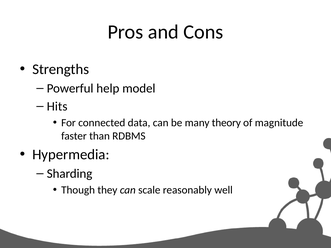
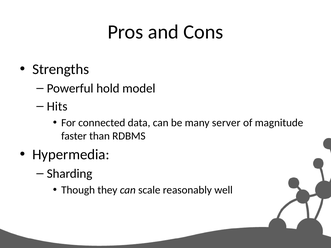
help: help -> hold
theory: theory -> server
